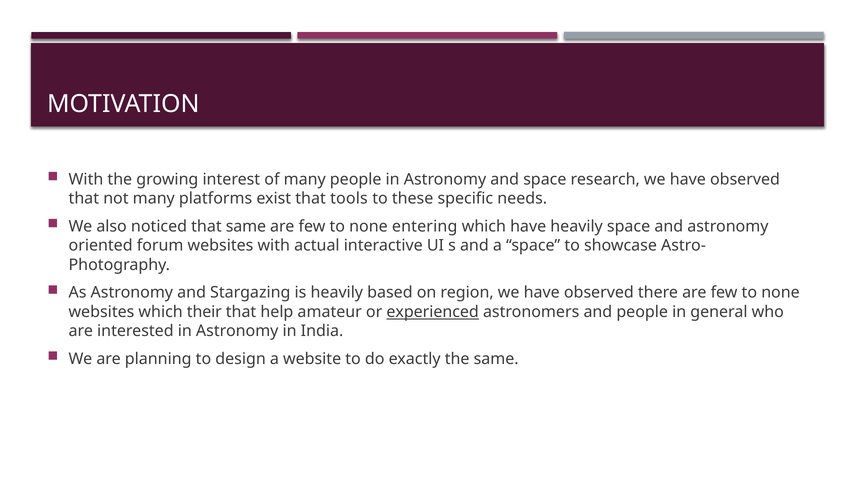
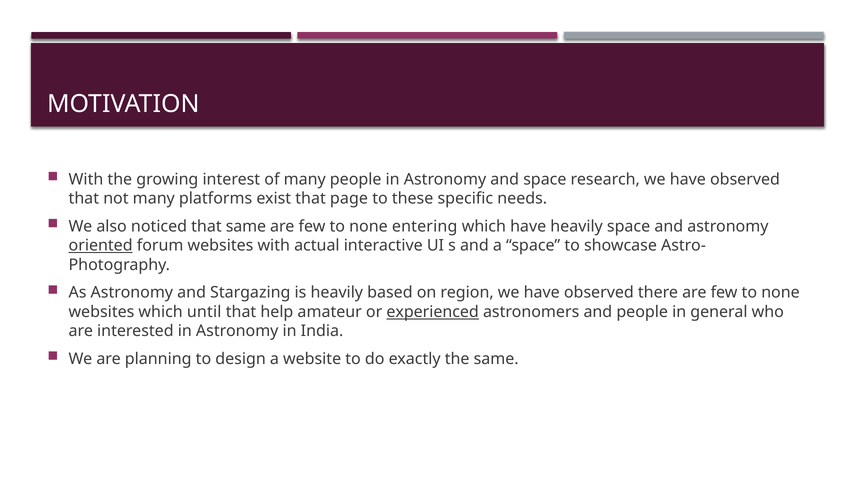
tools: tools -> page
oriented underline: none -> present
their: their -> until
